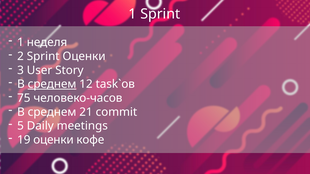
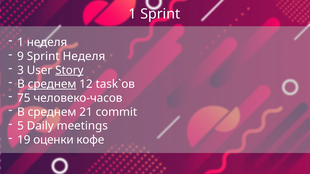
2: 2 -> 9
Sprint Оценки: Оценки -> Неделя
Story underline: none -> present
